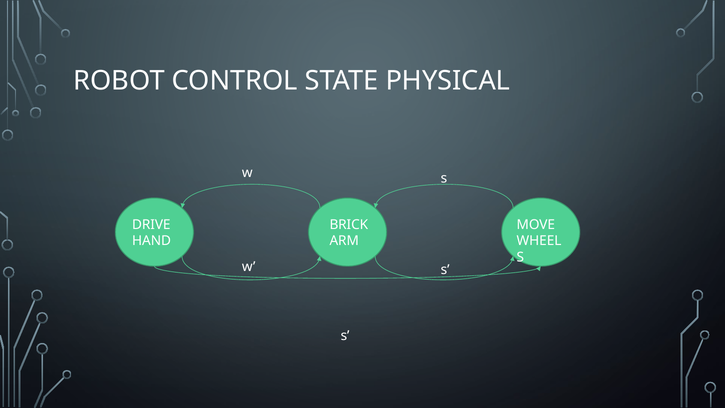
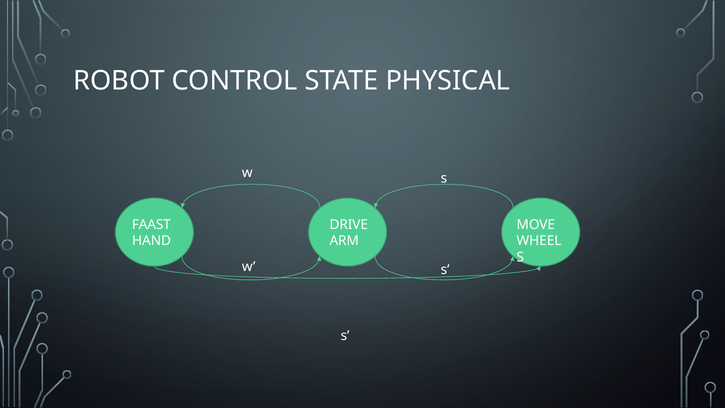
DRIVE: DRIVE -> FAAST
BRICK: BRICK -> DRIVE
